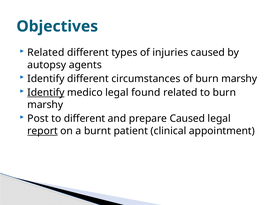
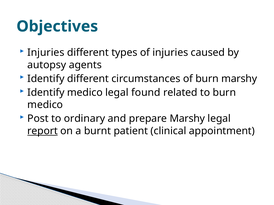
Related at (46, 53): Related -> Injuries
Identify at (46, 93) underline: present -> none
marshy at (45, 105): marshy -> medico
to different: different -> ordinary
prepare Caused: Caused -> Marshy
